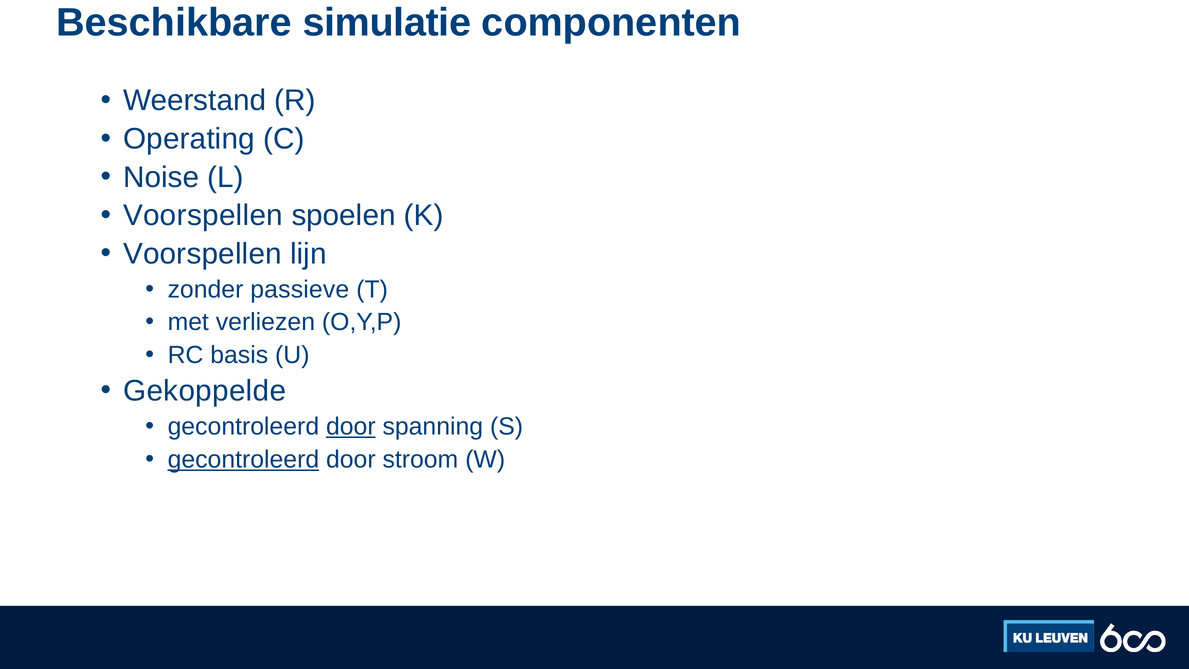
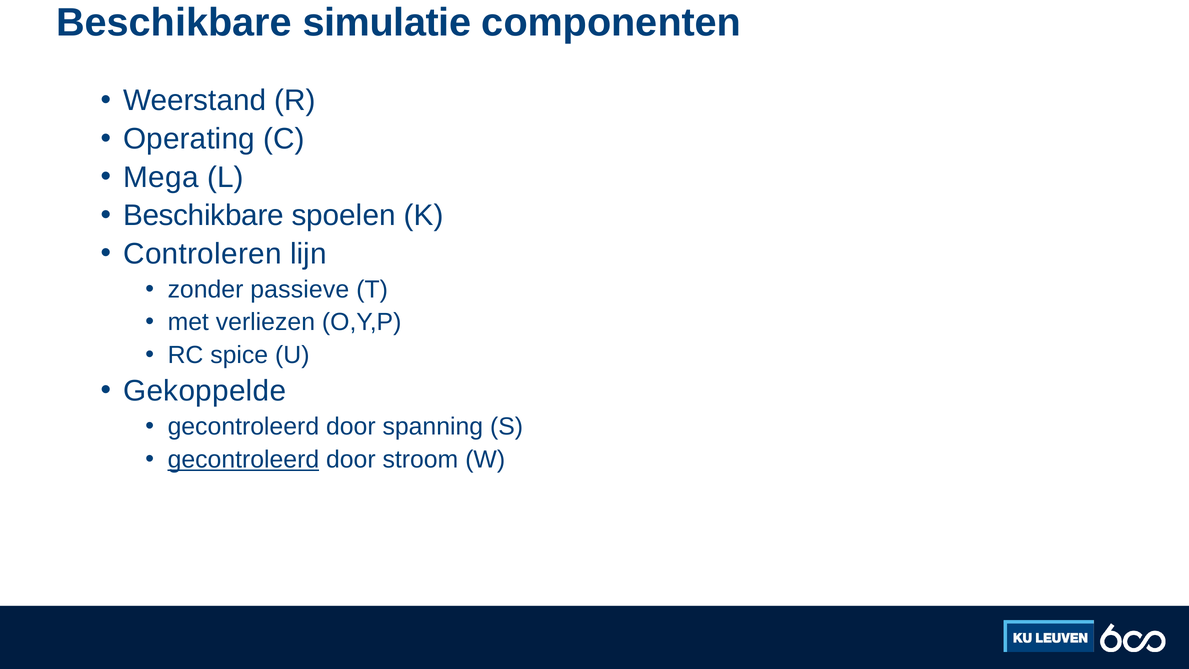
Noise: Noise -> Mega
Voorspellen at (203, 215): Voorspellen -> Beschikbare
Voorspellen at (202, 254): Voorspellen -> Controleren
basis: basis -> spice
door at (351, 426) underline: present -> none
